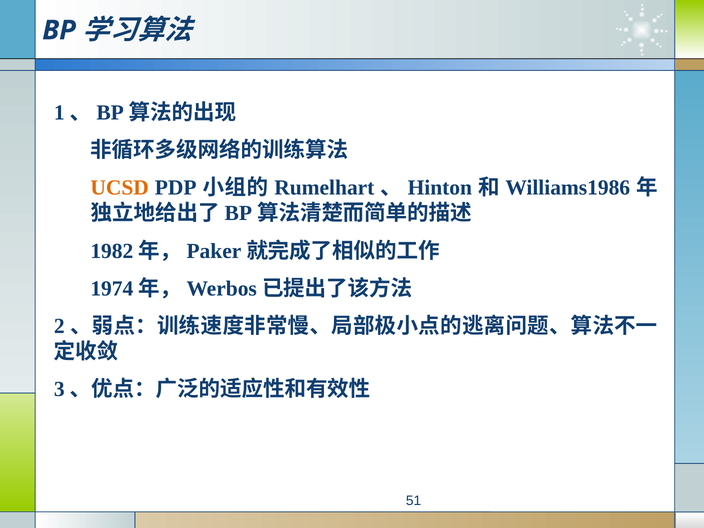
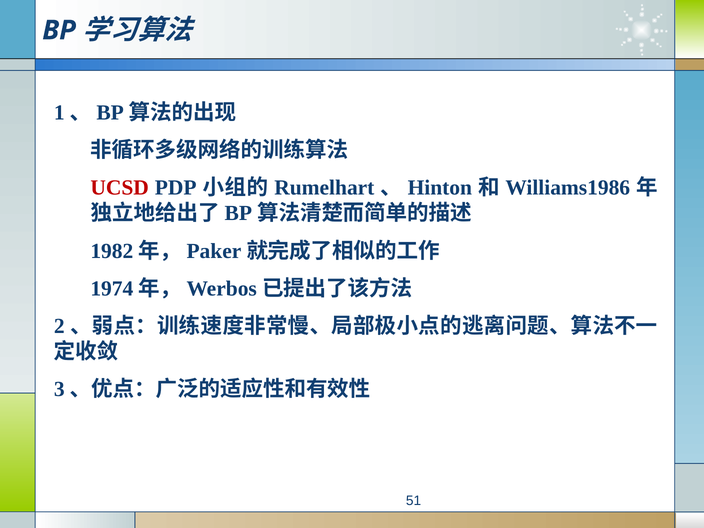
UCSD colour: orange -> red
